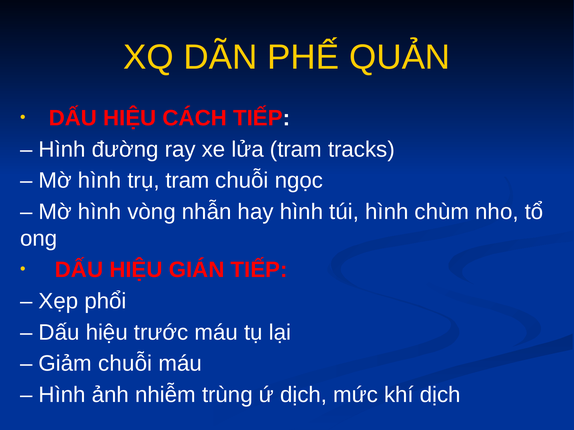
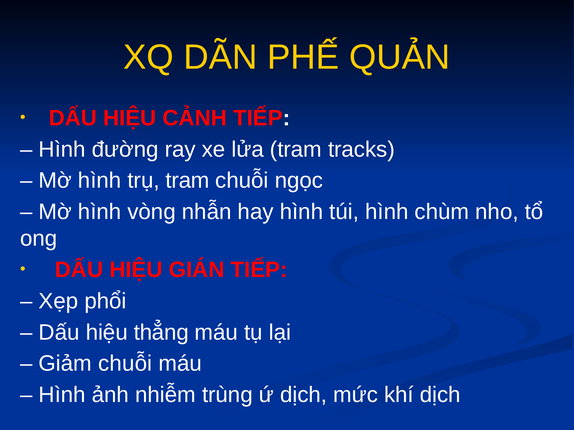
CÁCH: CÁCH -> CẢNH
trước: trước -> thẳng
